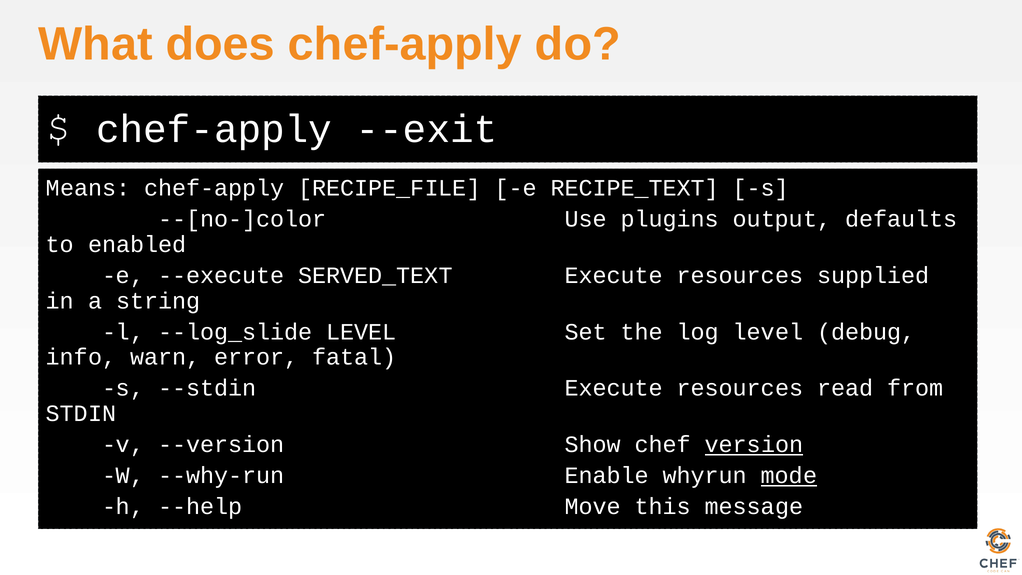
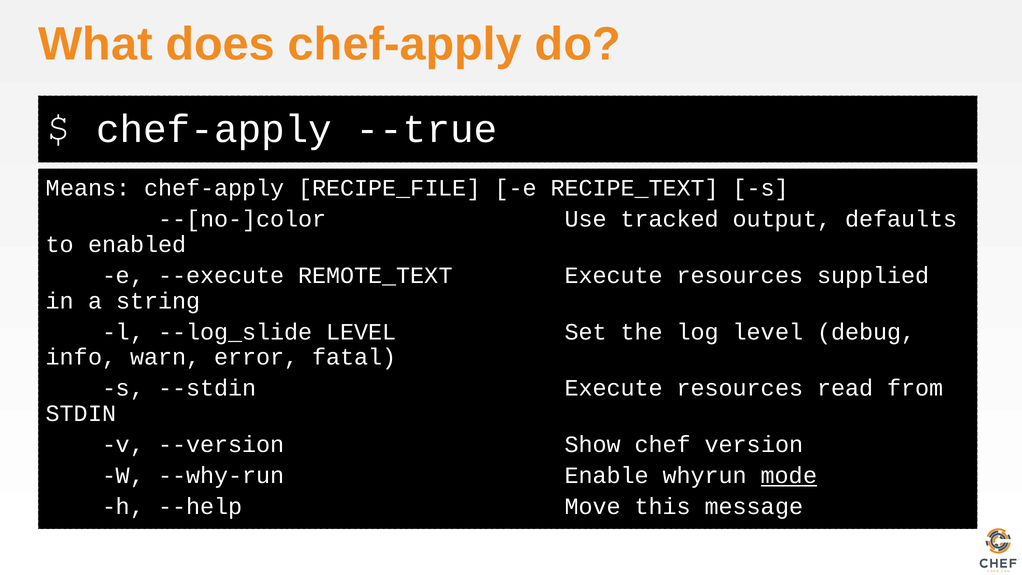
--exit: --exit -> --true
plugins: plugins -> tracked
SERVED_TEXT: SERVED_TEXT -> REMOTE_TEXT
version underline: present -> none
